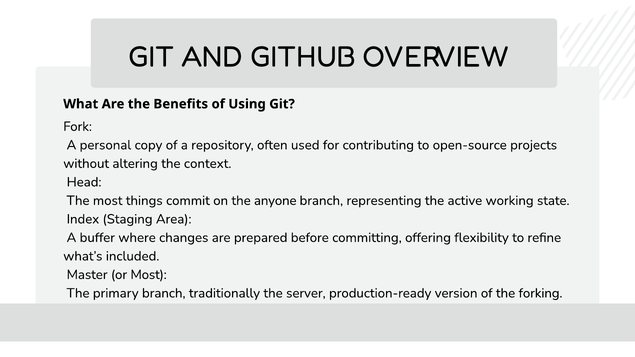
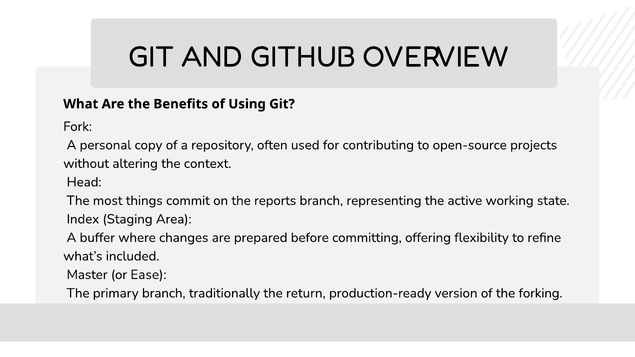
anyone: anyone -> reports
or Most: Most -> Ease
server: server -> return
